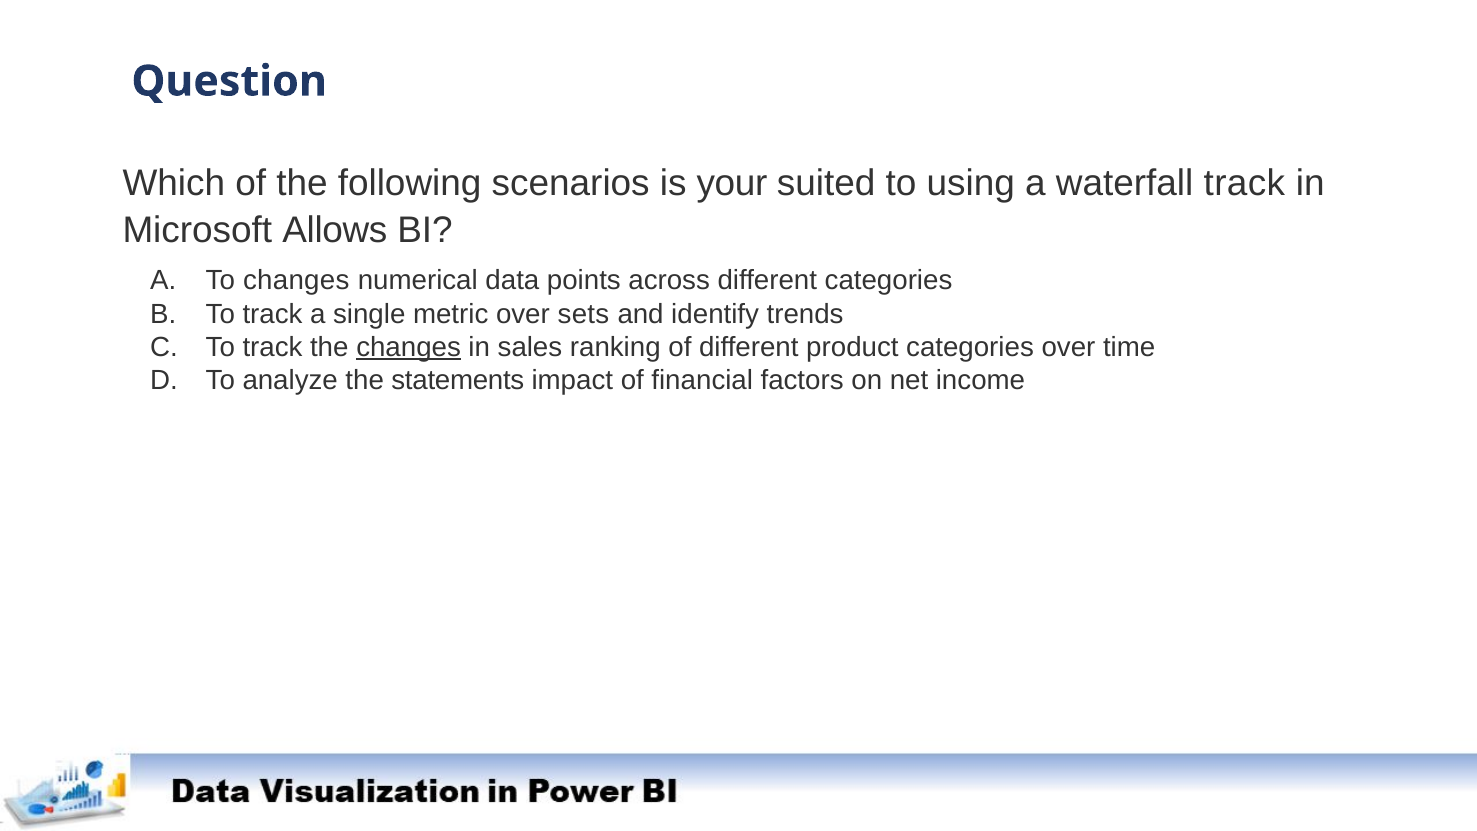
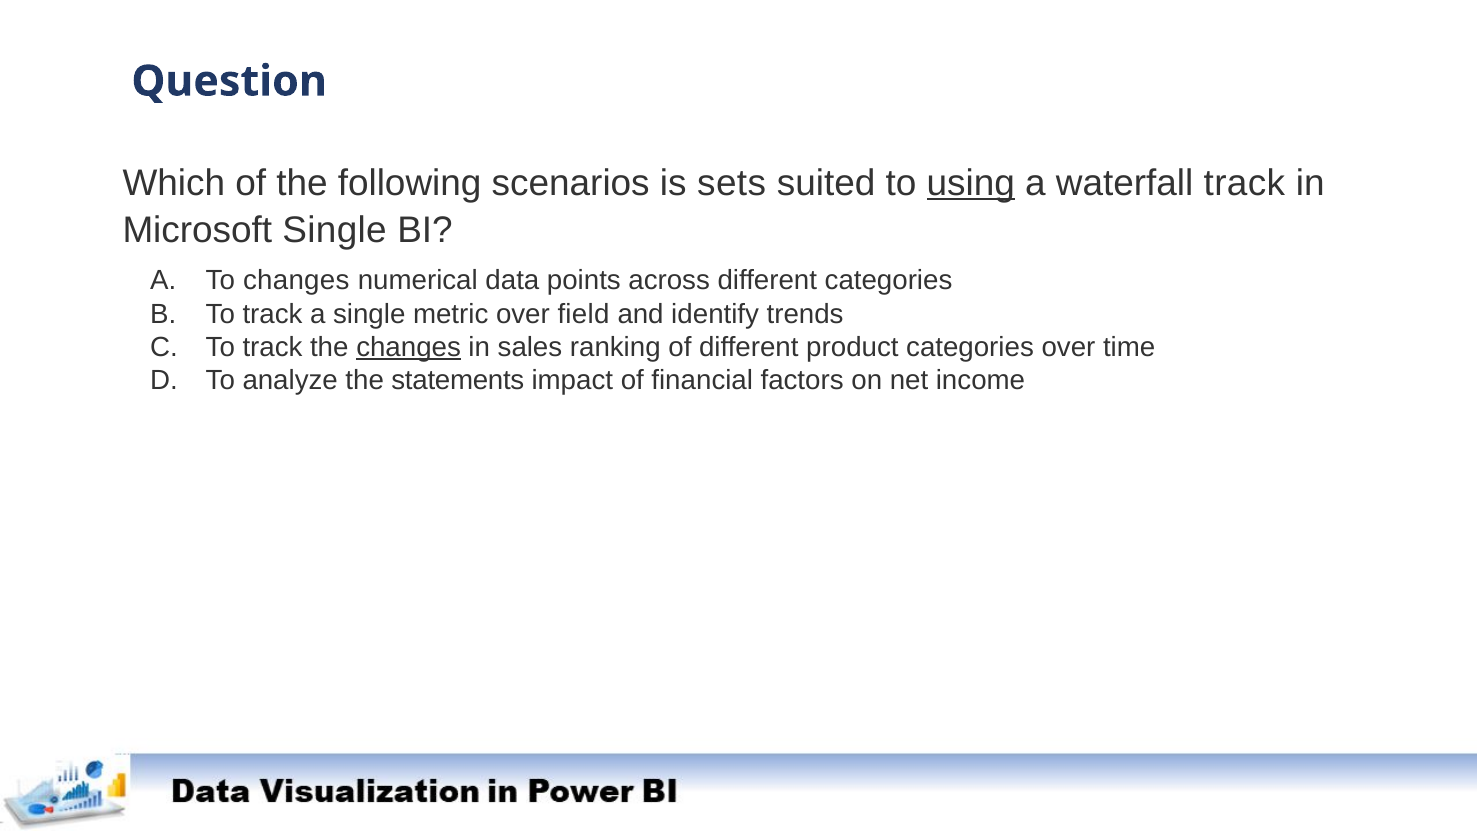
your: your -> sets
using underline: none -> present
Microsoft Allows: Allows -> Single
sets: sets -> field
